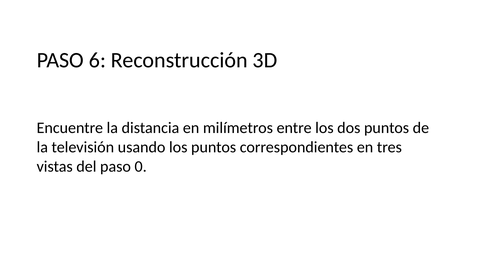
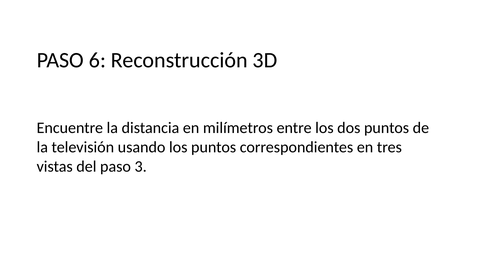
0: 0 -> 3
